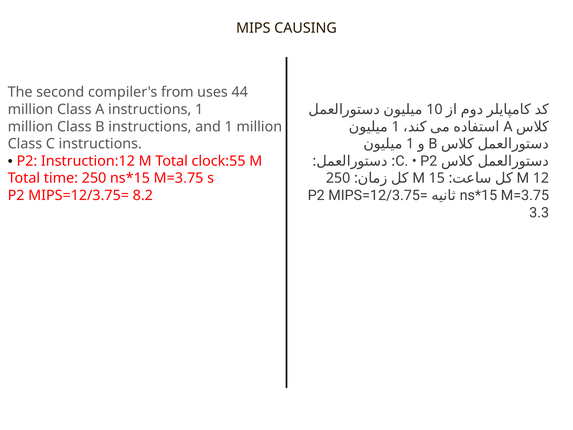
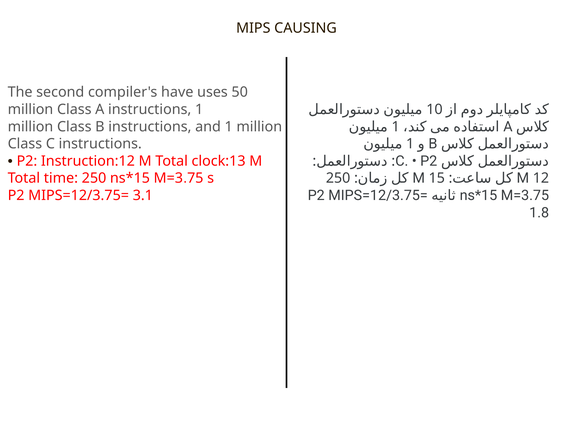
from: from -> have
44: 44 -> 50
clock:55: clock:55 -> clock:13
8.2: 8.2 -> 3.1
3.3: 3.3 -> 1.8
